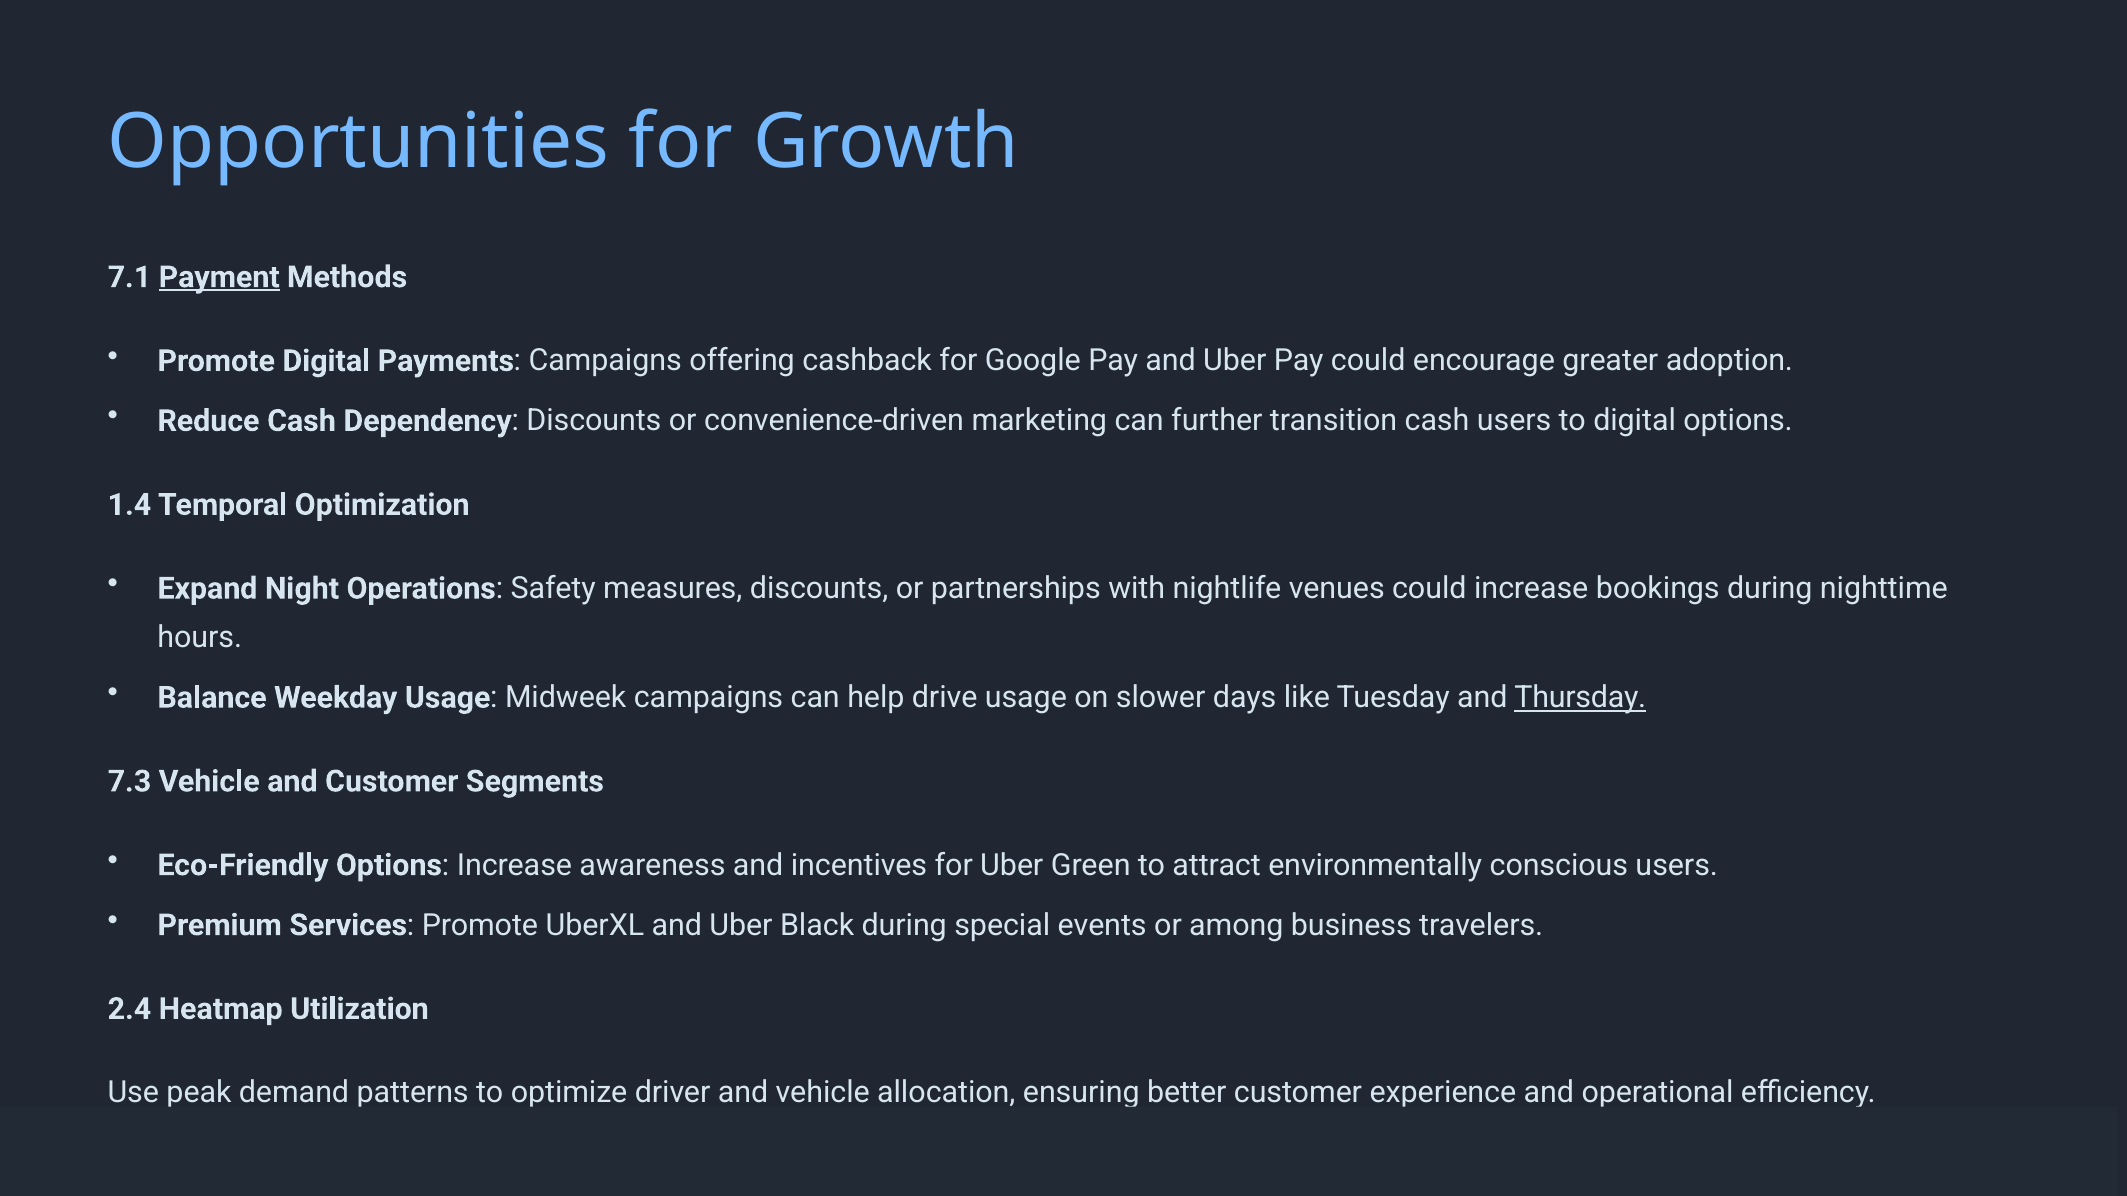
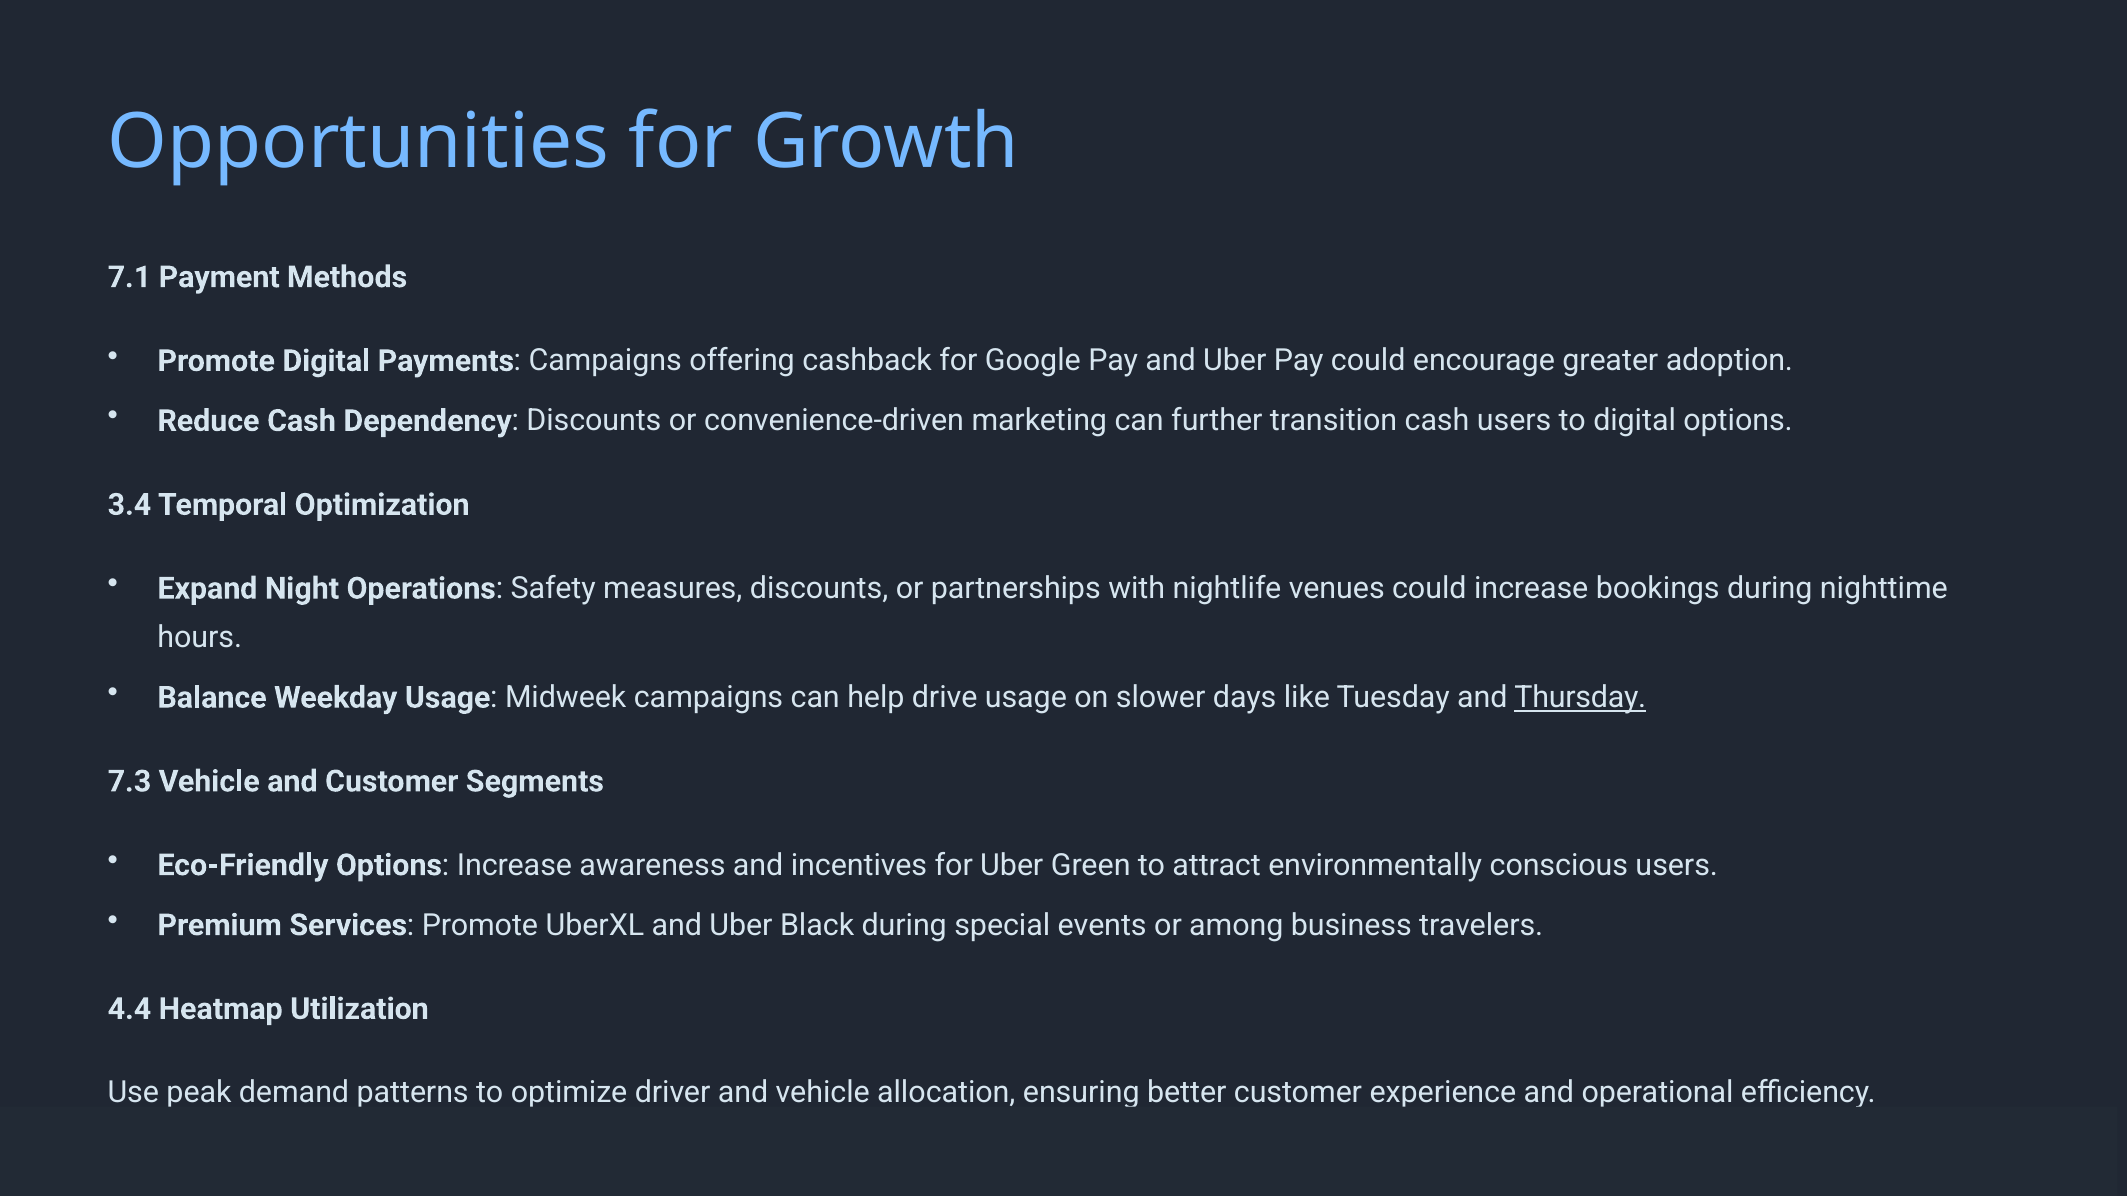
Payment underline: present -> none
1.4: 1.4 -> 3.4
2.4: 2.4 -> 4.4
